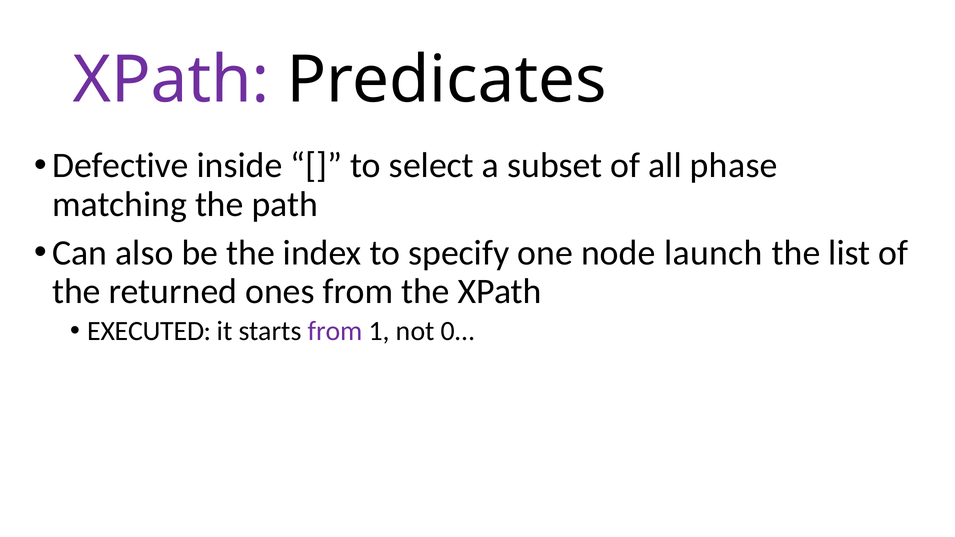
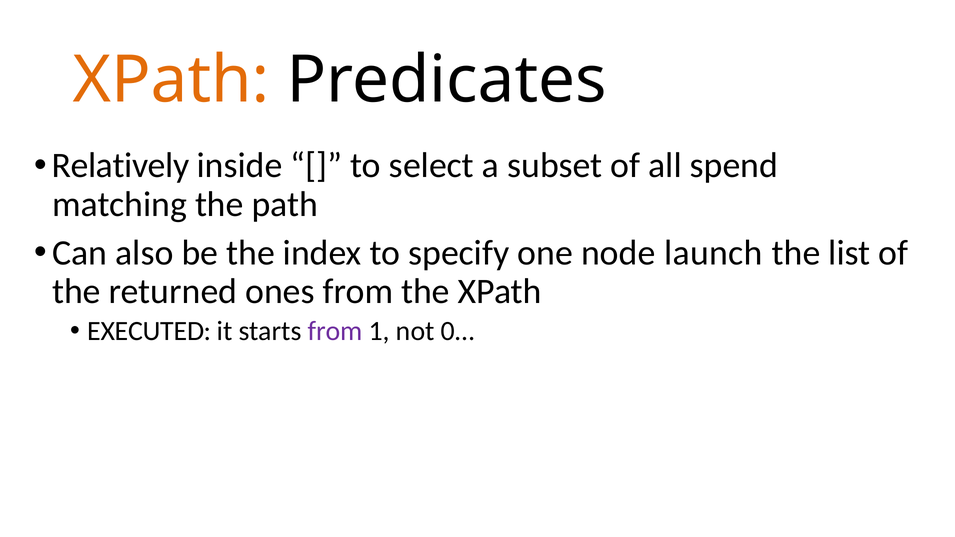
XPath at (171, 80) colour: purple -> orange
Defective: Defective -> Relatively
phase: phase -> spend
